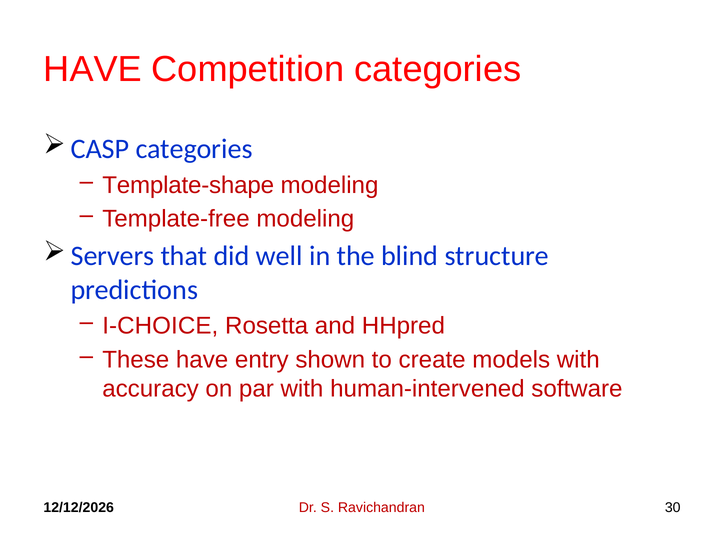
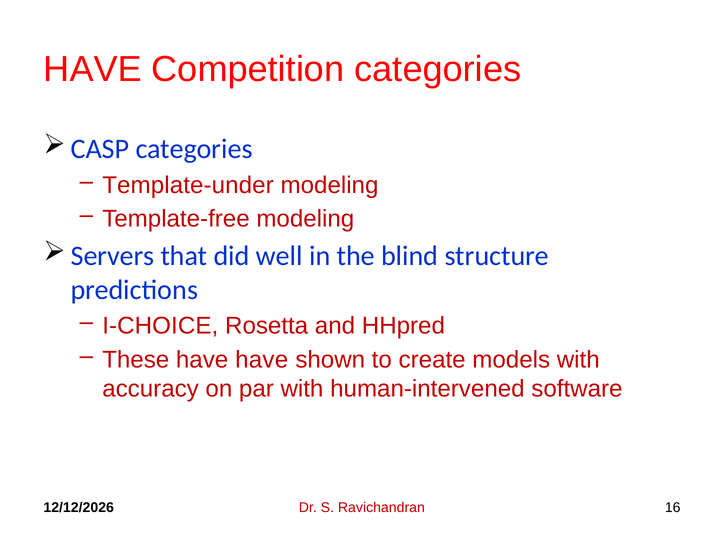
Template-shape: Template-shape -> Template-under
have entry: entry -> have
30: 30 -> 16
